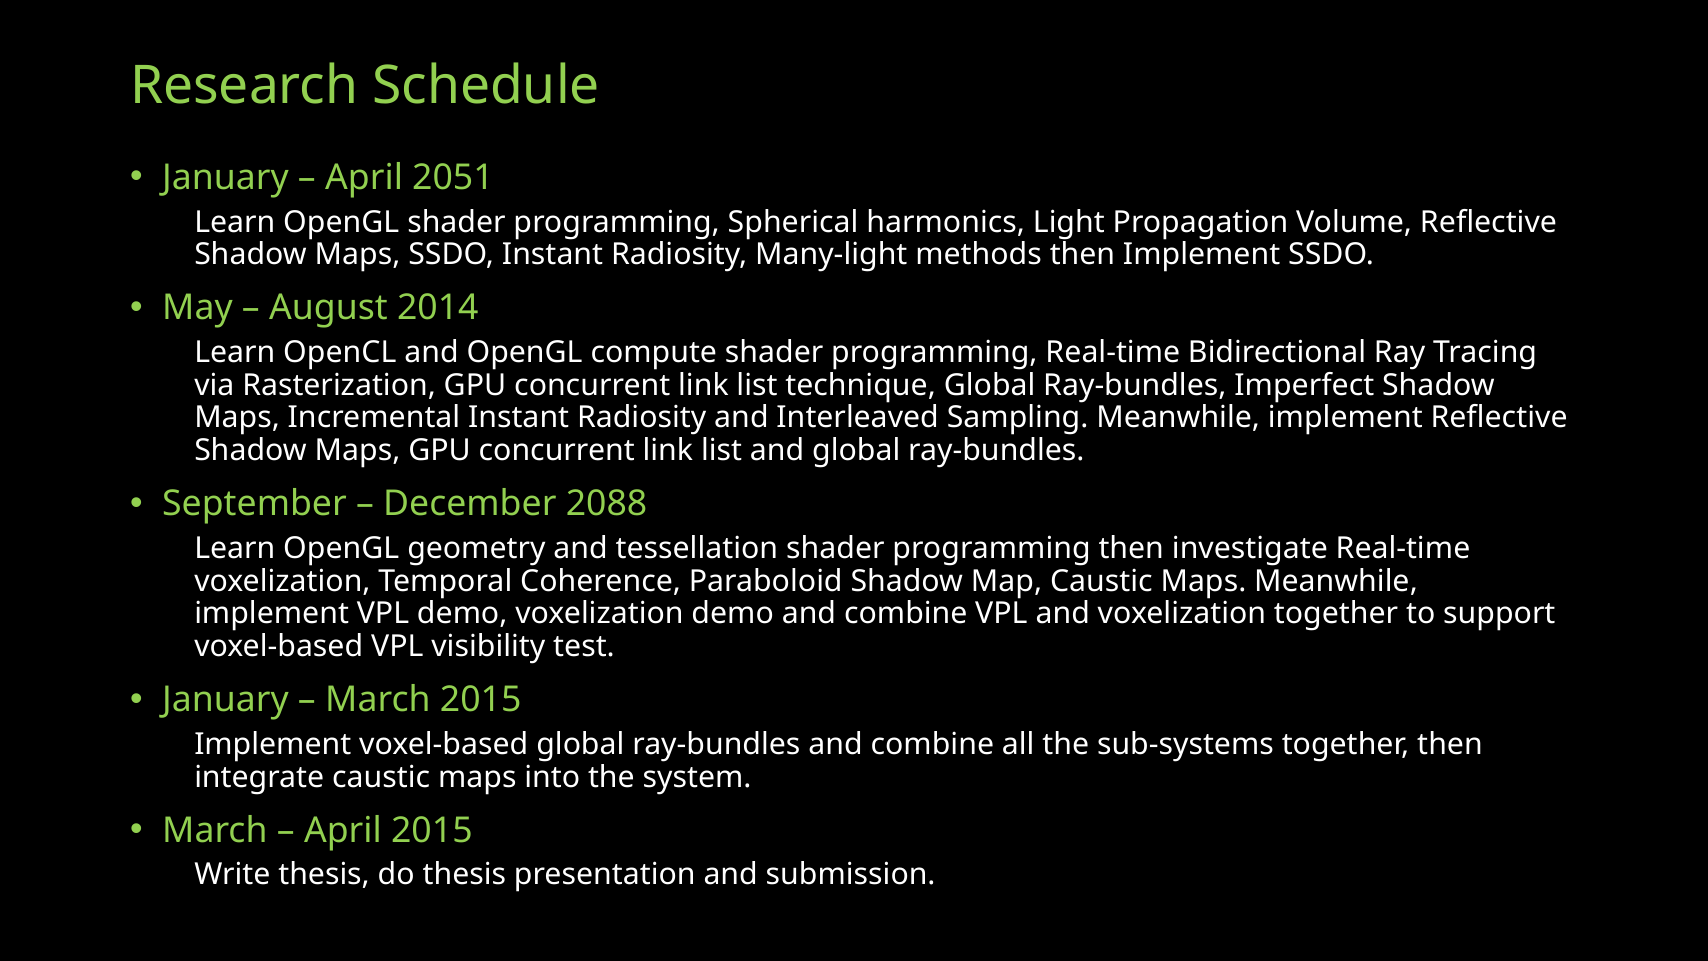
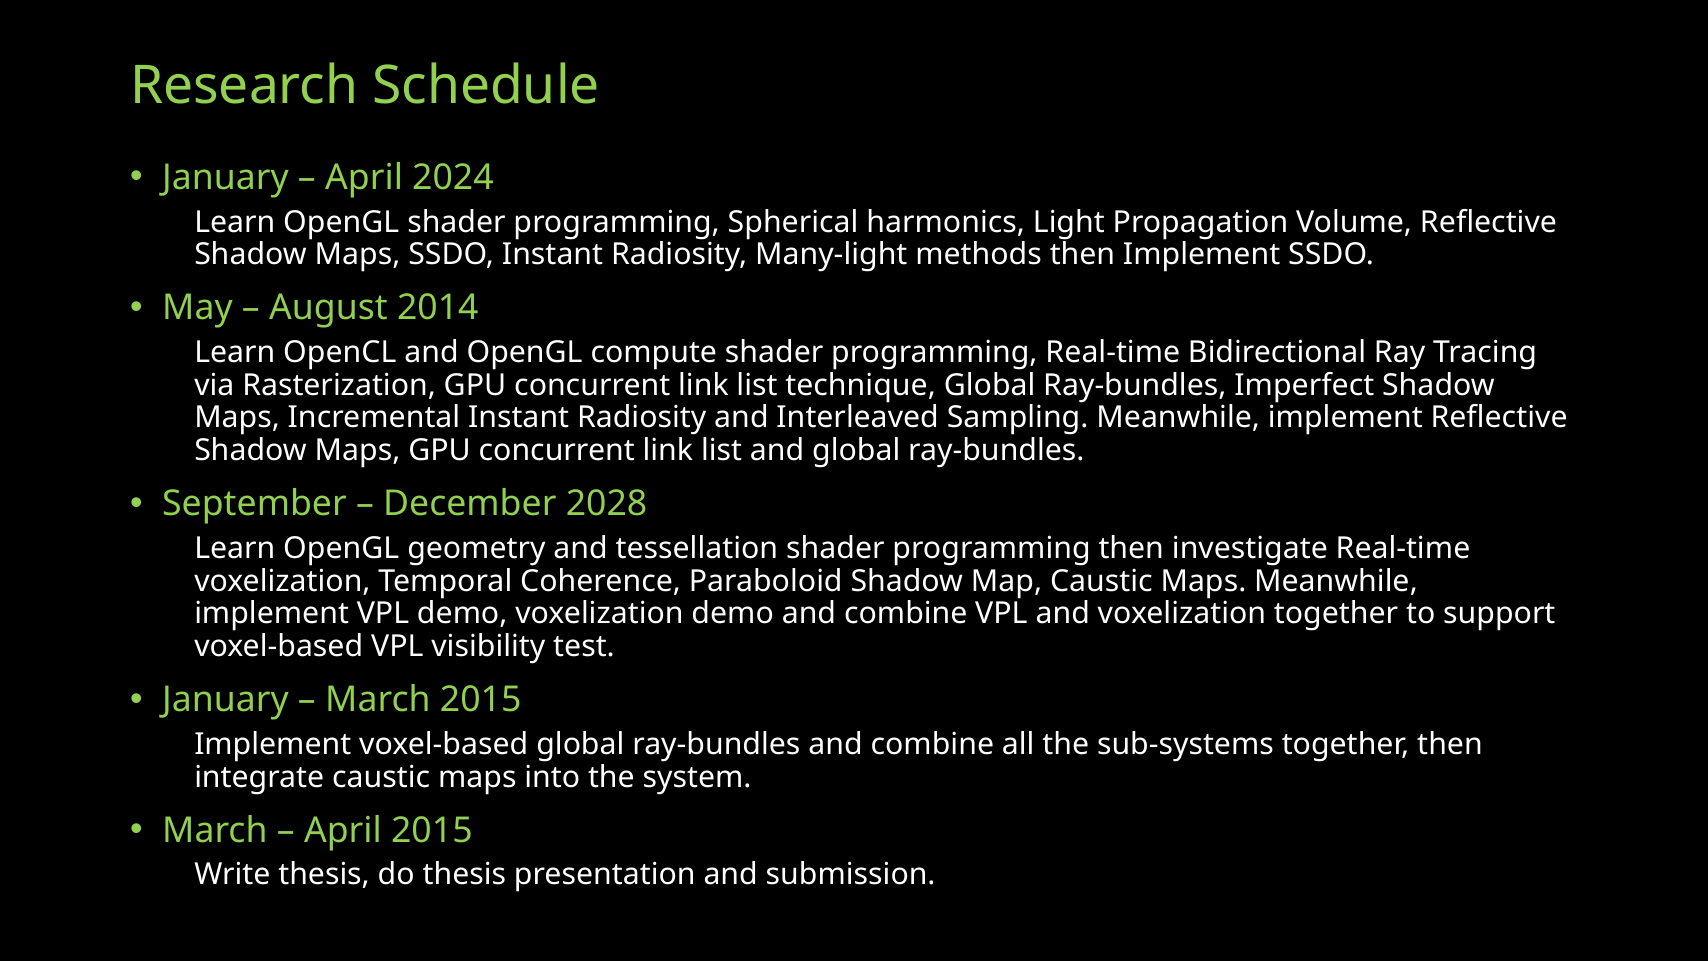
2051: 2051 -> 2024
2088: 2088 -> 2028
